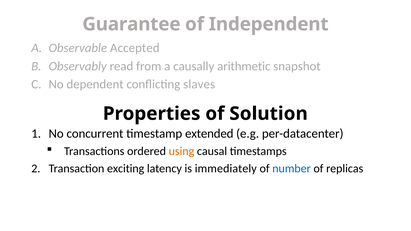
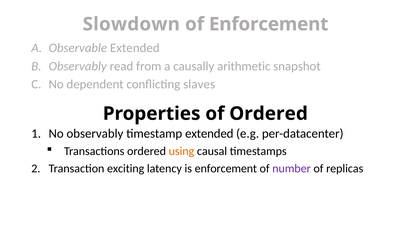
Guarantee: Guarantee -> Slowdown
of Independent: Independent -> Enforcement
Observable Accepted: Accepted -> Extended
of Solution: Solution -> Ordered
No concurrent: concurrent -> observably
is immediately: immediately -> enforcement
number colour: blue -> purple
